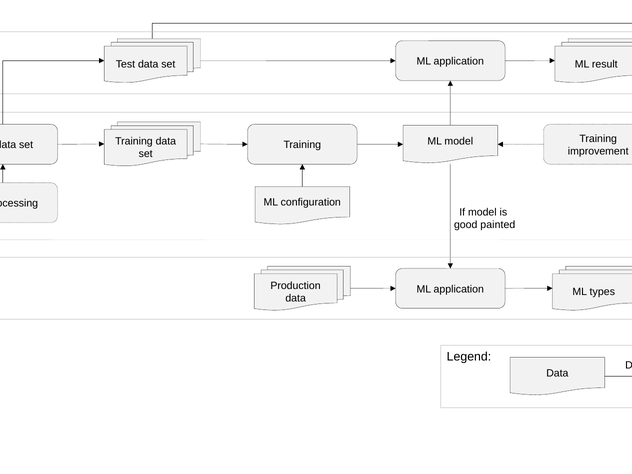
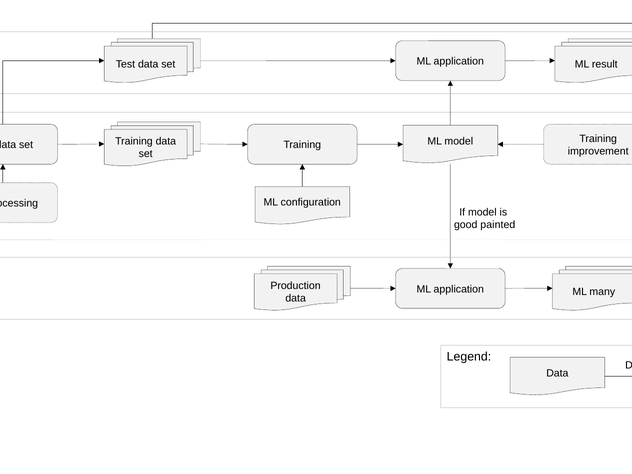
types: types -> many
